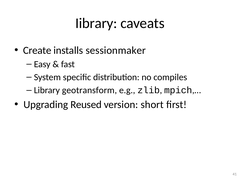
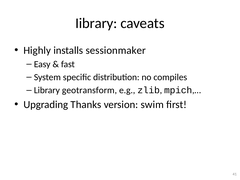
Create: Create -> Highly
Reused: Reused -> Thanks
short: short -> swim
